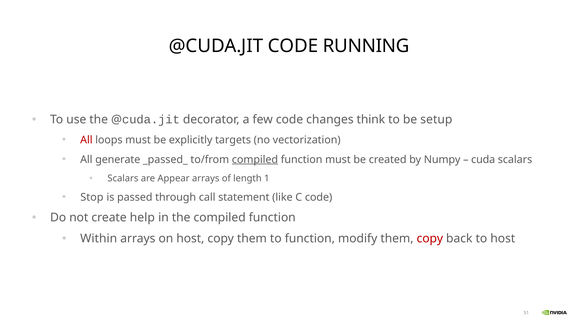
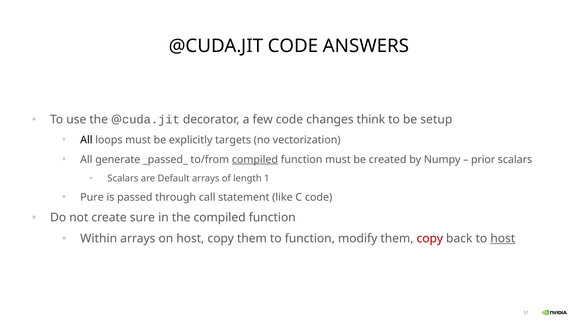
RUNNING: RUNNING -> ANSWERS
All at (86, 140) colour: red -> black
cuda: cuda -> prior
Appear: Appear -> Default
Stop: Stop -> Pure
help: help -> sure
host at (503, 239) underline: none -> present
